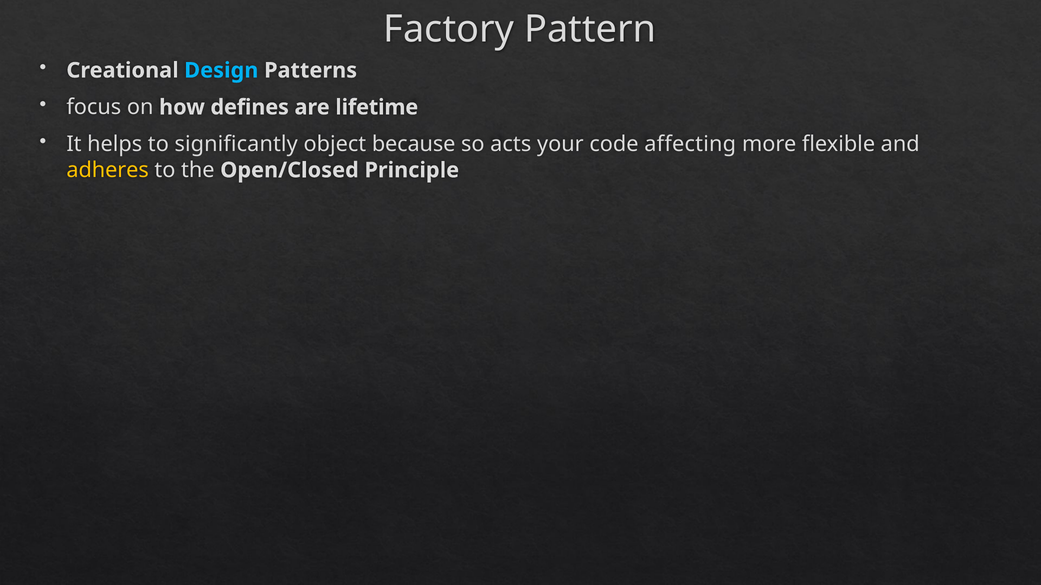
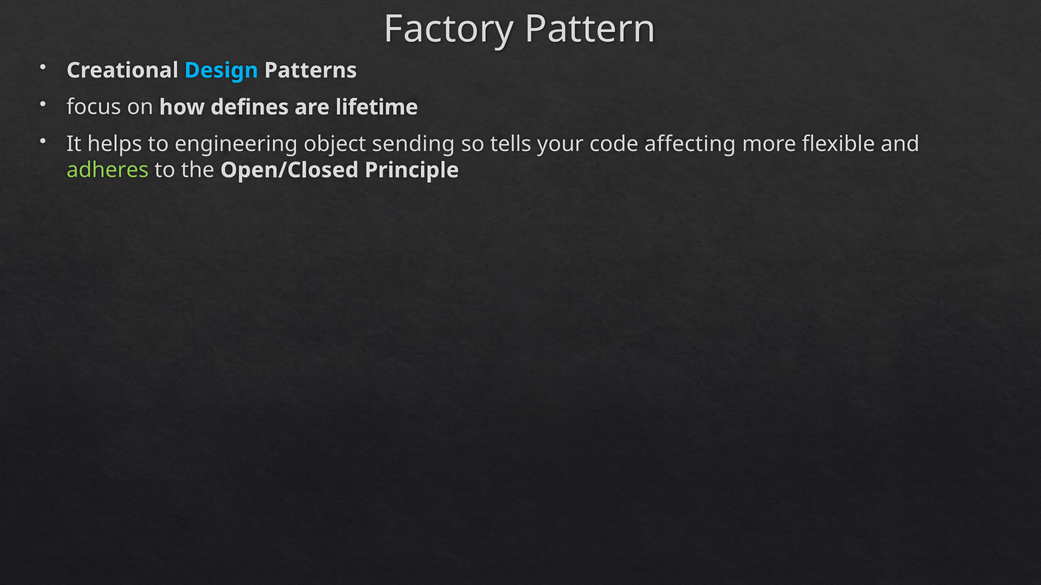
significantly: significantly -> engineering
because: because -> sending
acts: acts -> tells
adheres colour: yellow -> light green
